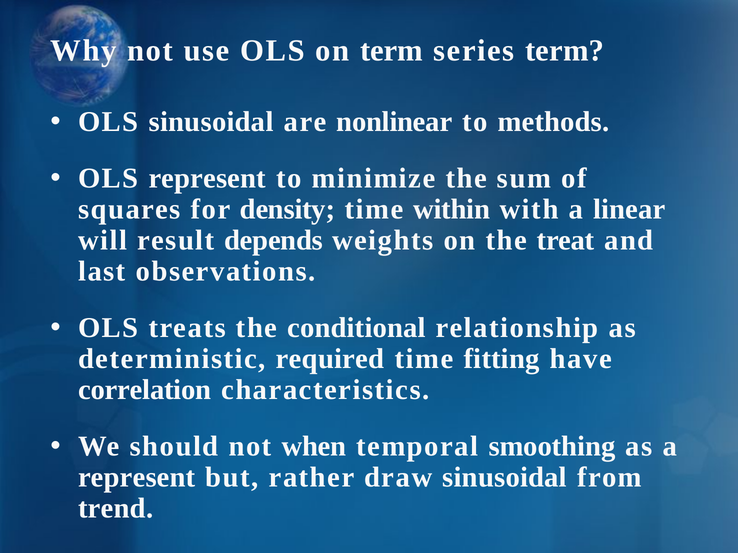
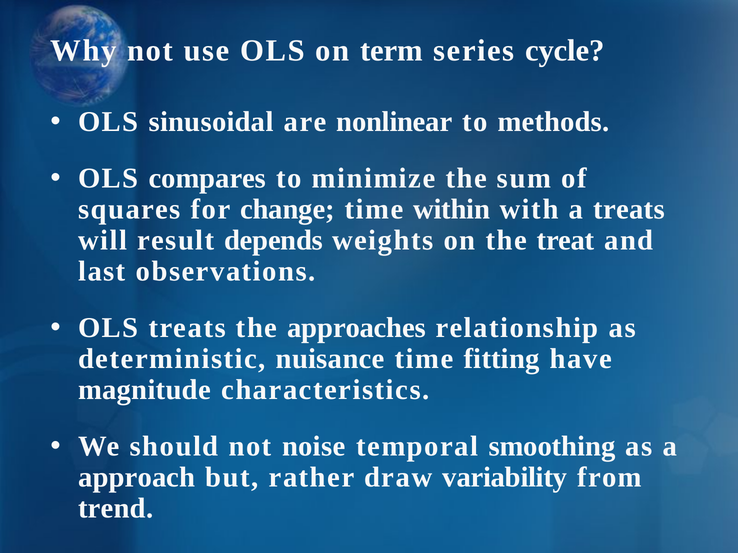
series term: term -> cycle
OLS represent: represent -> compares
density: density -> change
a linear: linear -> treats
conditional: conditional -> approaches
required: required -> nuisance
correlation: correlation -> magnitude
when: when -> noise
represent at (137, 478): represent -> approach
draw sinusoidal: sinusoidal -> variability
